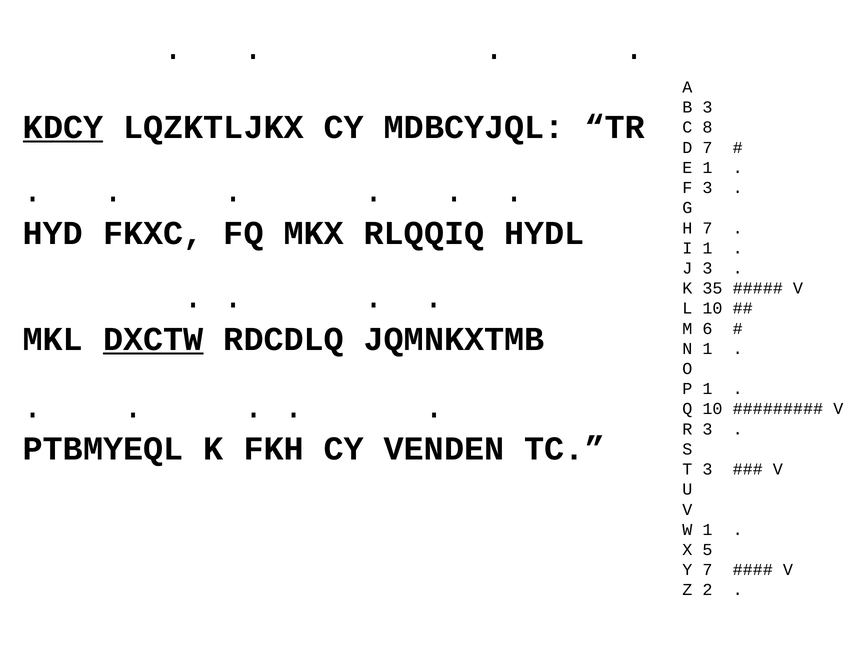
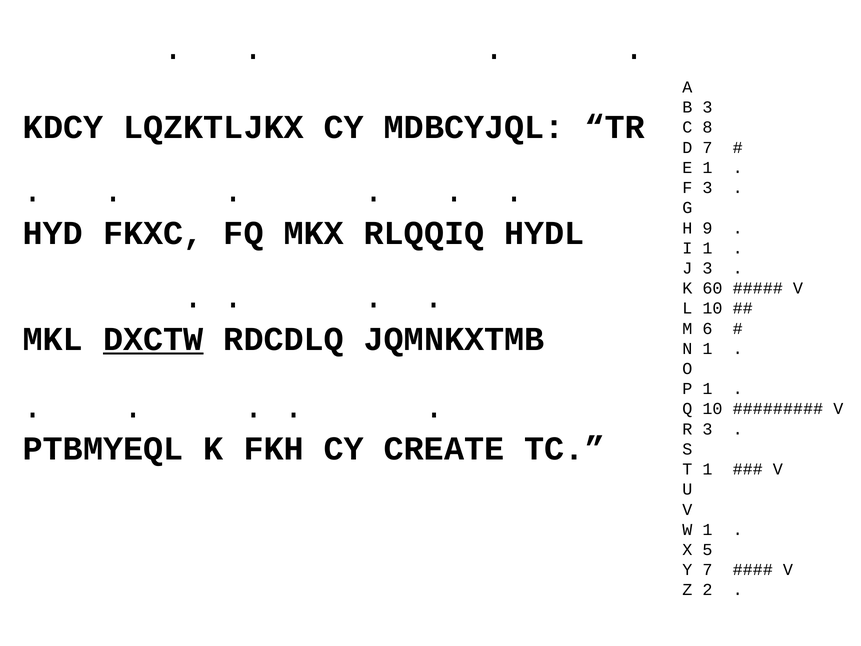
KDCY underline: present -> none
H 7: 7 -> 9
35: 35 -> 60
VENDEN: VENDEN -> CREATE
T 3: 3 -> 1
